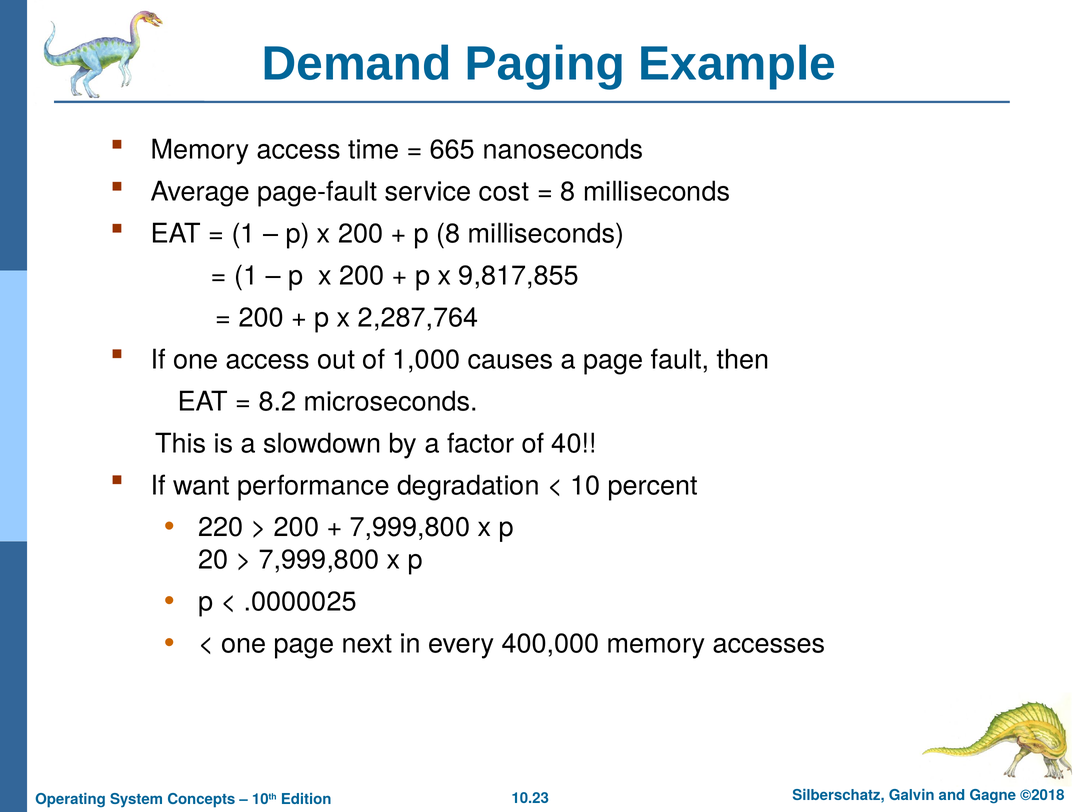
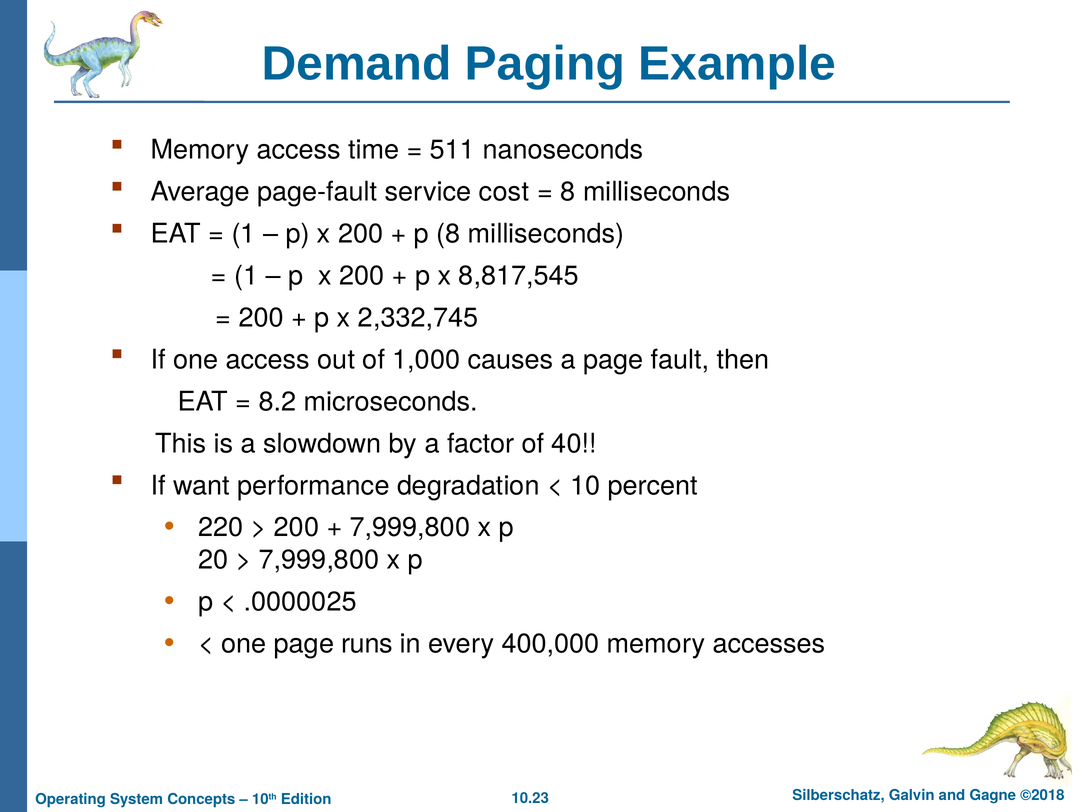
665: 665 -> 511
9,817,855: 9,817,855 -> 8,817,545
2,287,764: 2,287,764 -> 2,332,745
next: next -> runs
